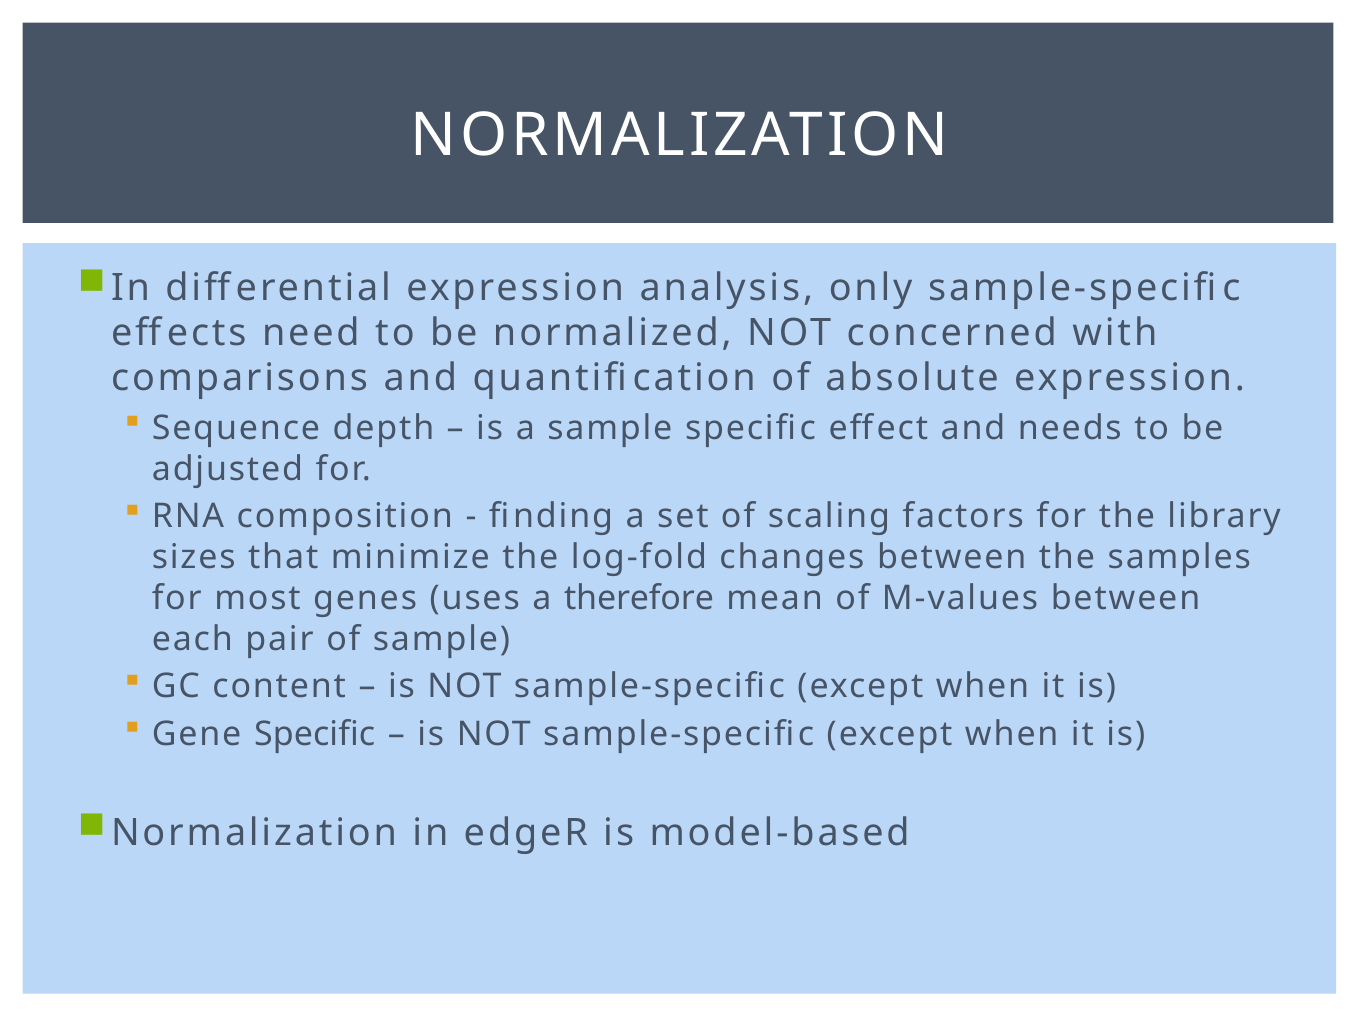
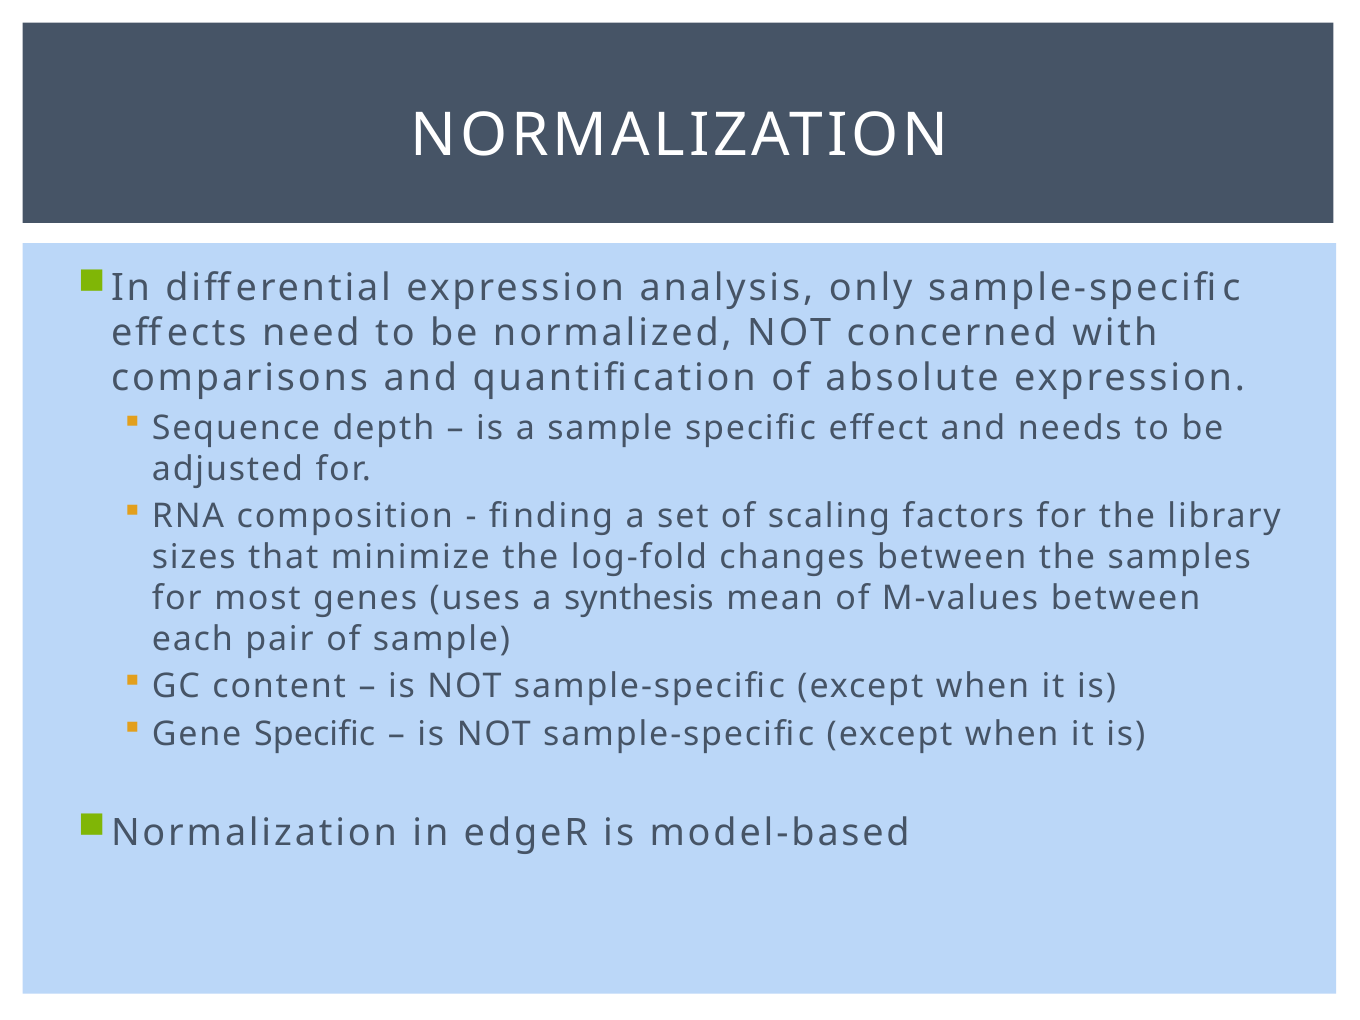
therefore: therefore -> synthesis
